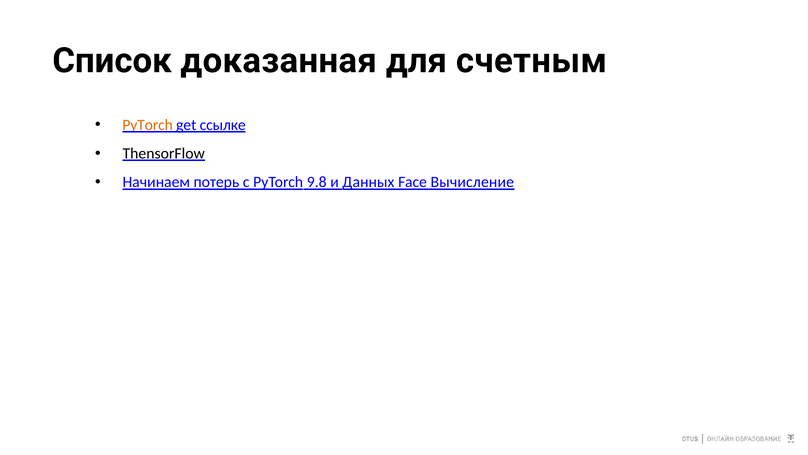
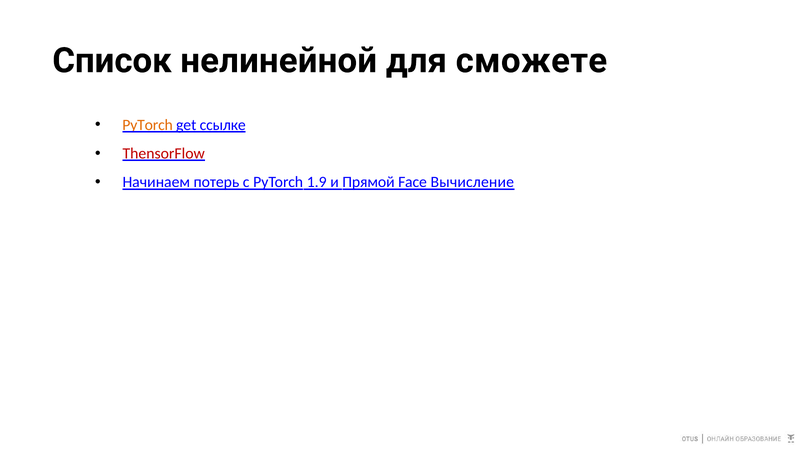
доказанная: доказанная -> нелинейной
счетным: счетным -> сможете
ThensorFlow colour: black -> red
9.8: 9.8 -> 1.9
Данных: Данных -> Прямой
